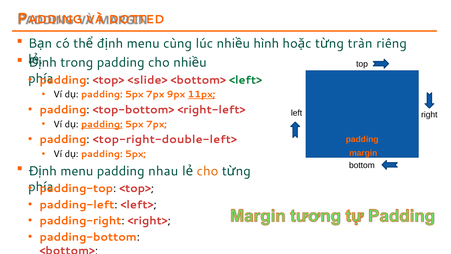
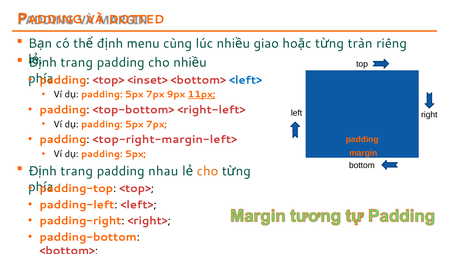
hình: hình -> giao
trong at (77, 63): trong -> trang
<slide>: <slide> -> <inset>
<left> at (246, 80) colour: green -> blue
padding at (102, 124) underline: present -> none
<top-right-double-left>: <top-right-double-left> -> <top-right-margin-left>
menu at (77, 171): menu -> trang
